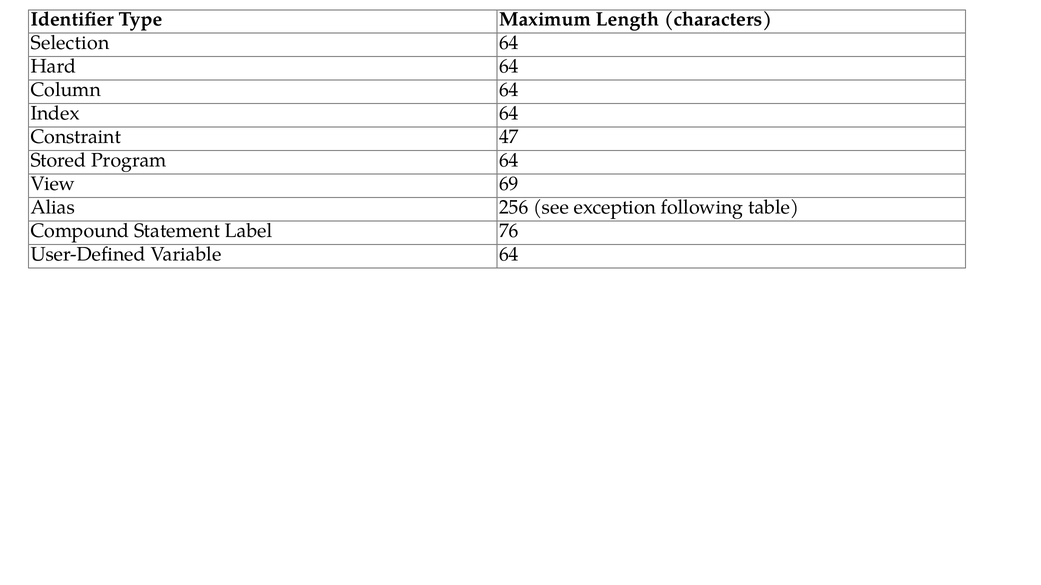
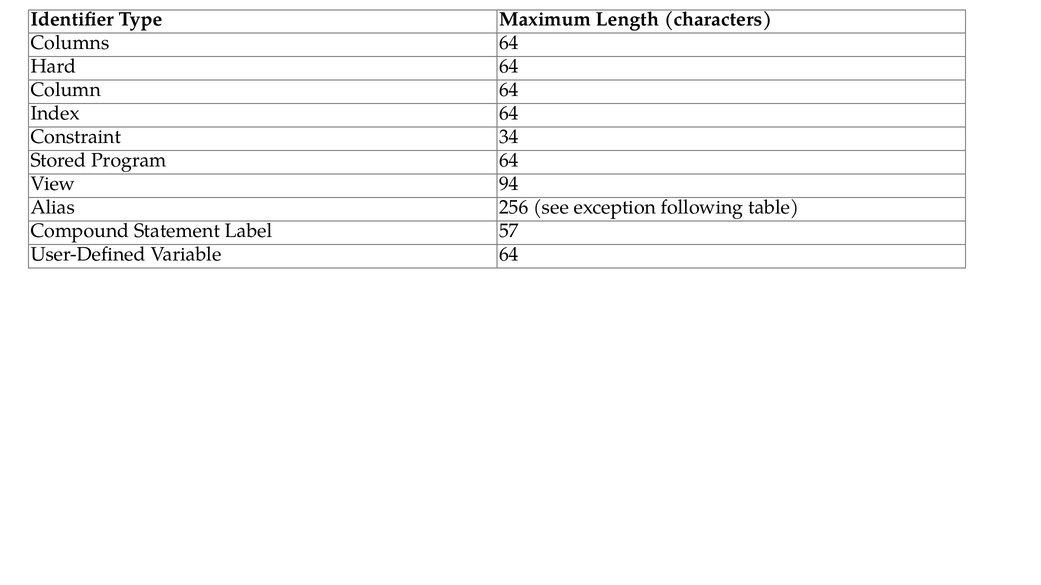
Selection: Selection -> Columns
47: 47 -> 34
69: 69 -> 94
76: 76 -> 57
